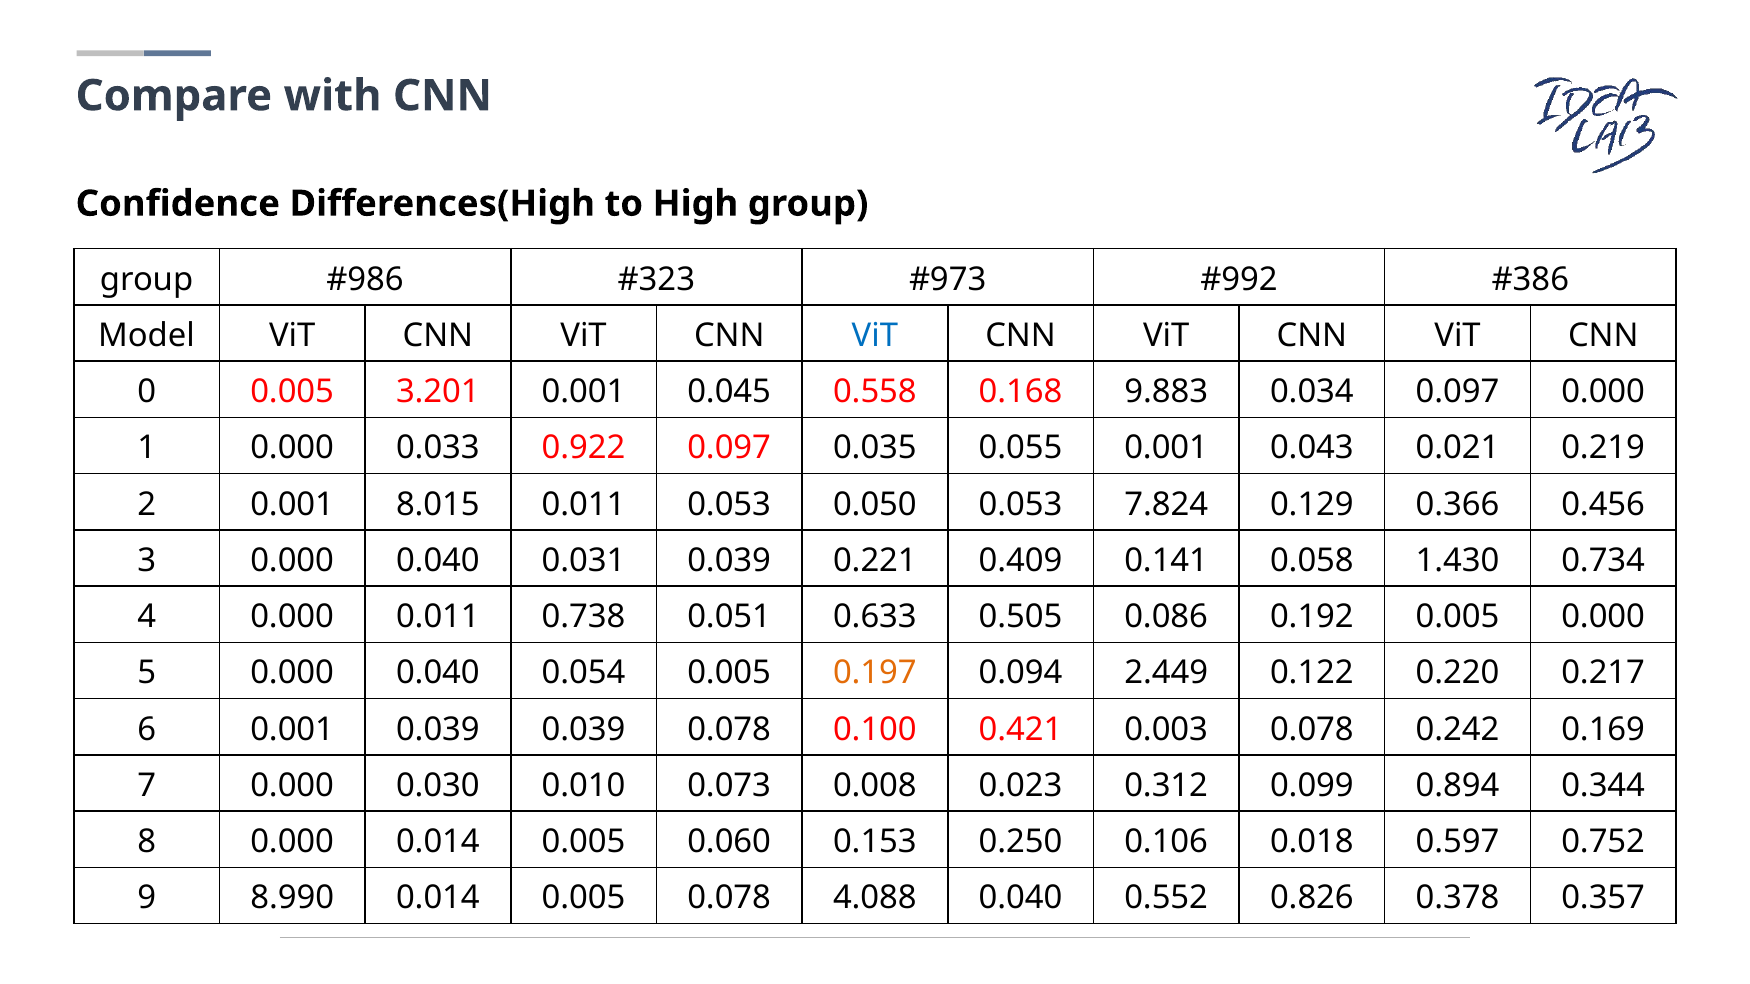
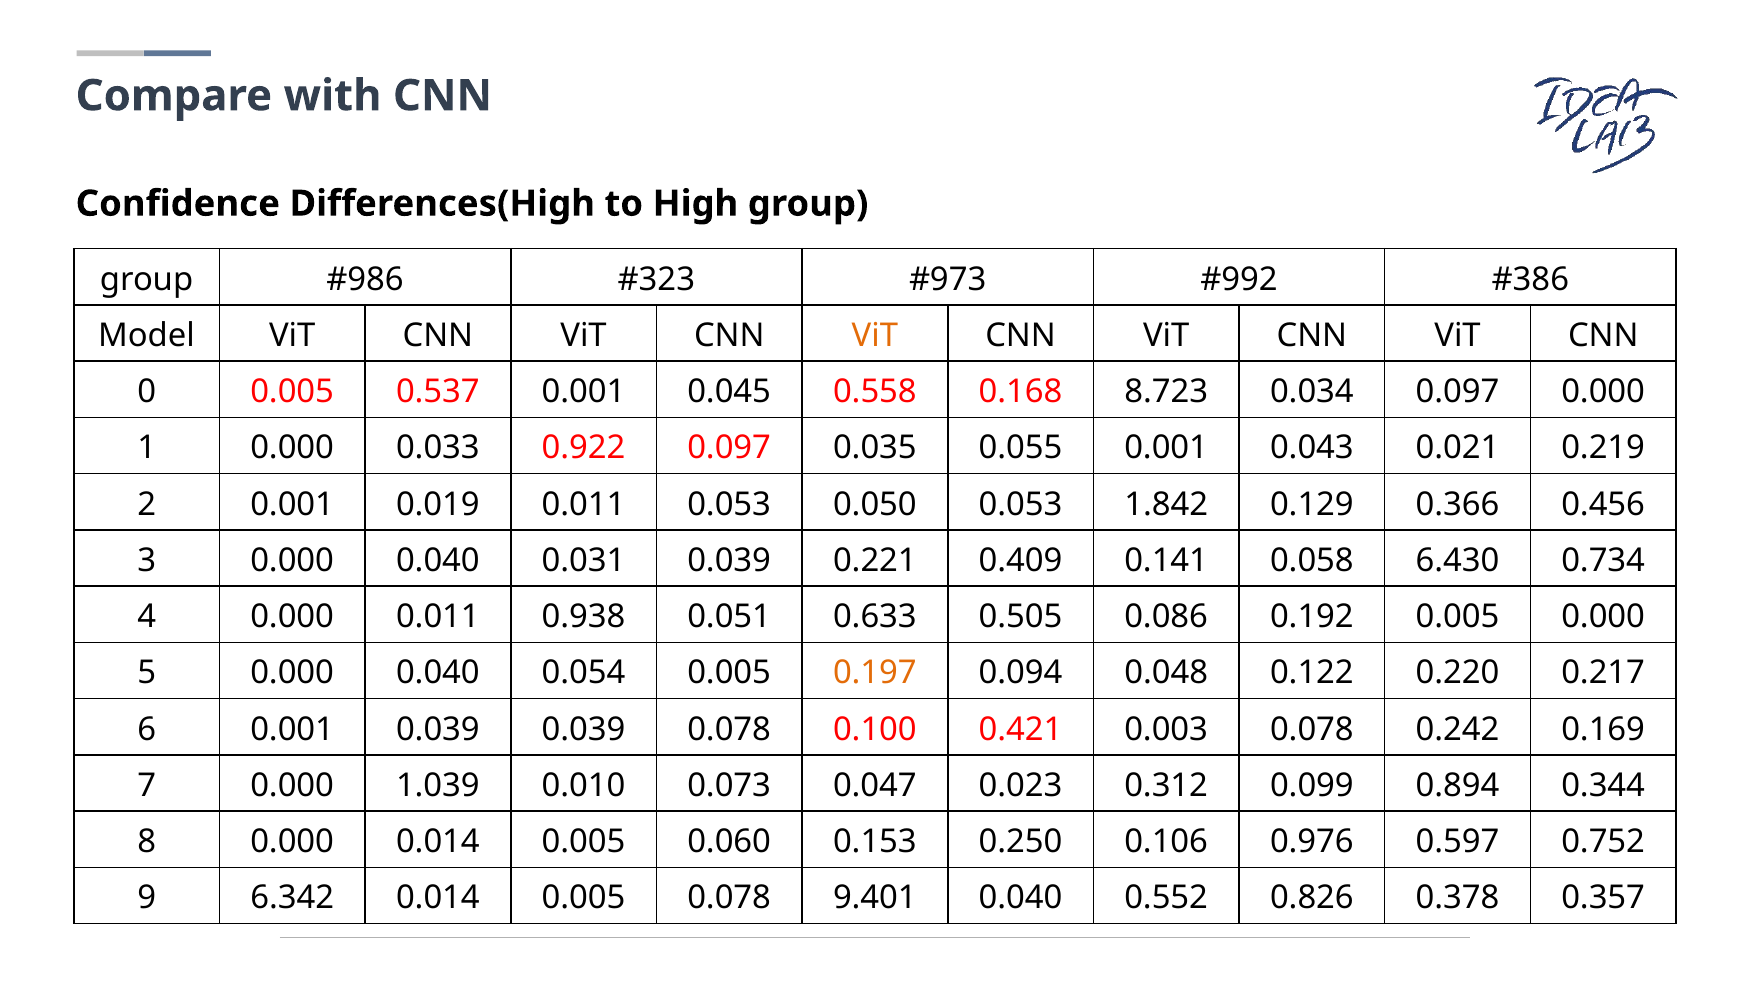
ViT at (875, 336) colour: blue -> orange
3.201: 3.201 -> 0.537
9.883: 9.883 -> 8.723
8.015: 8.015 -> 0.019
7.824: 7.824 -> 1.842
1.430: 1.430 -> 6.430
0.738: 0.738 -> 0.938
2.449: 2.449 -> 0.048
0.030: 0.030 -> 1.039
0.008: 0.008 -> 0.047
0.018: 0.018 -> 0.976
8.990: 8.990 -> 6.342
4.088: 4.088 -> 9.401
